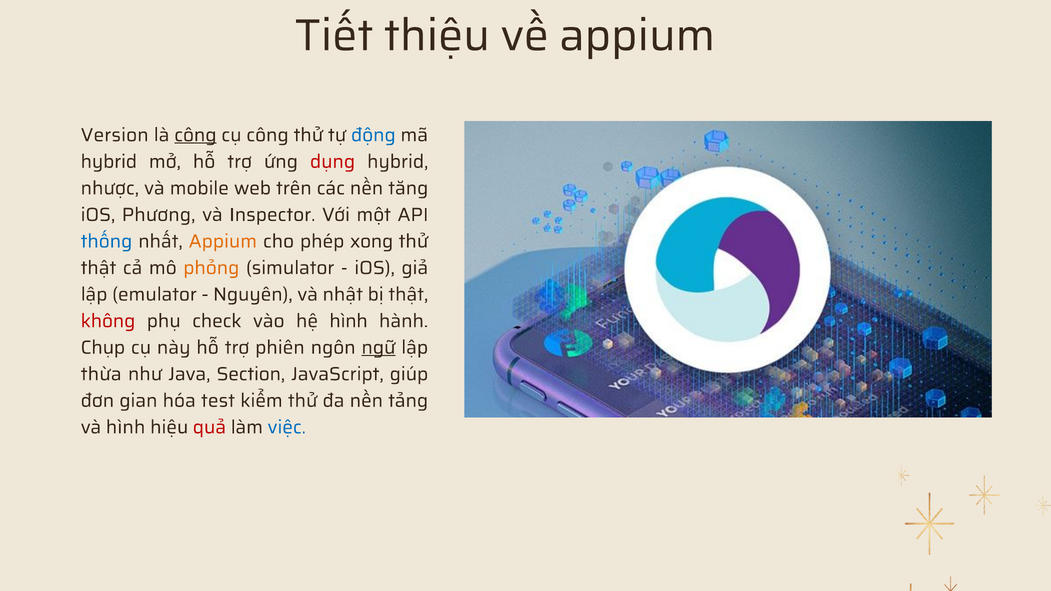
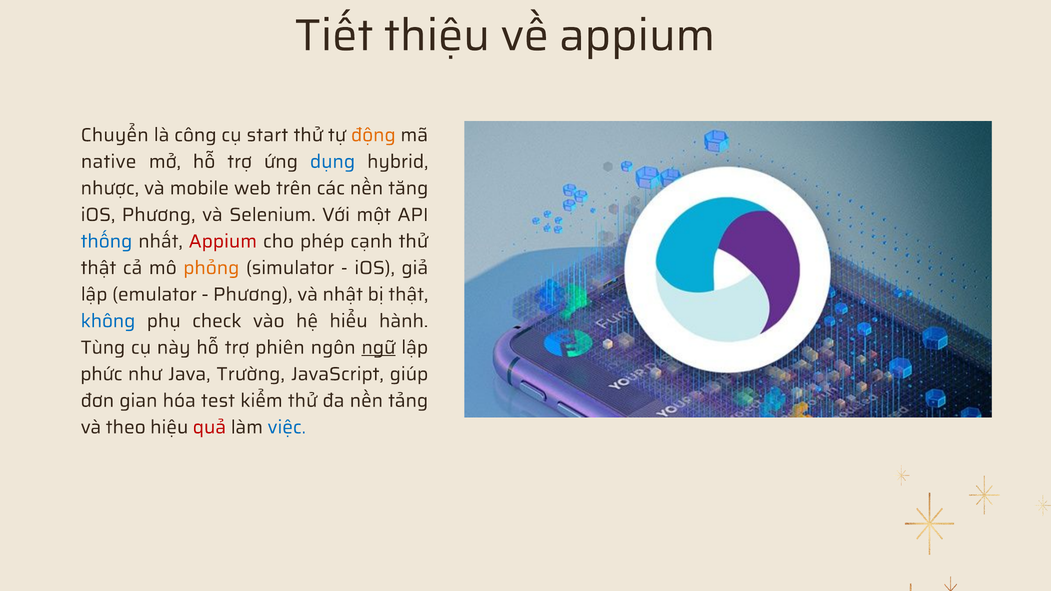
Version: Version -> Chuyển
công at (195, 135) underline: present -> none
cụ công: công -> start
động colour: blue -> orange
hybrid at (109, 162): hybrid -> native
dụng colour: red -> blue
Inspector: Inspector -> Selenium
Appium at (223, 241) colour: orange -> red
xong: xong -> cạnh
Nguyên at (253, 294): Nguyên -> Phương
không colour: red -> blue
hệ hình: hình -> hiểu
Chụp: Chụp -> Tùng
thừa: thừa -> phức
Section: Section -> Trường
và hình: hình -> theo
